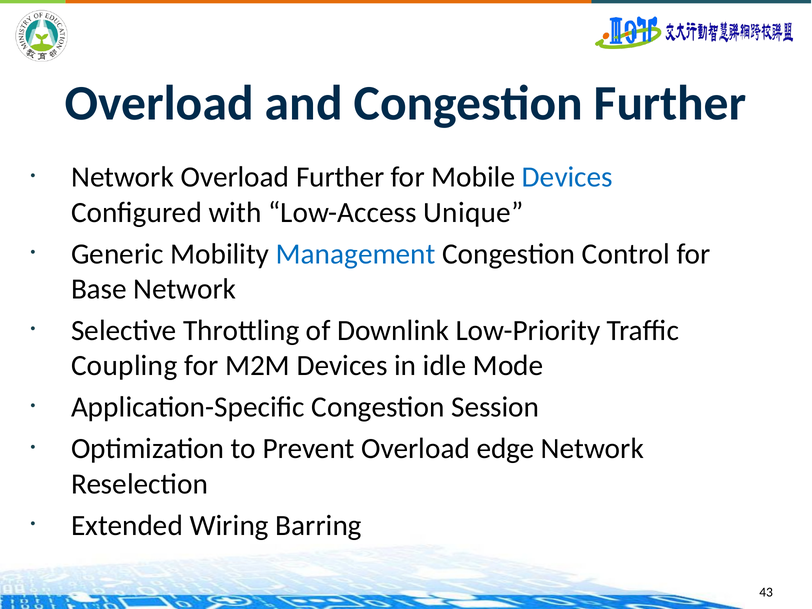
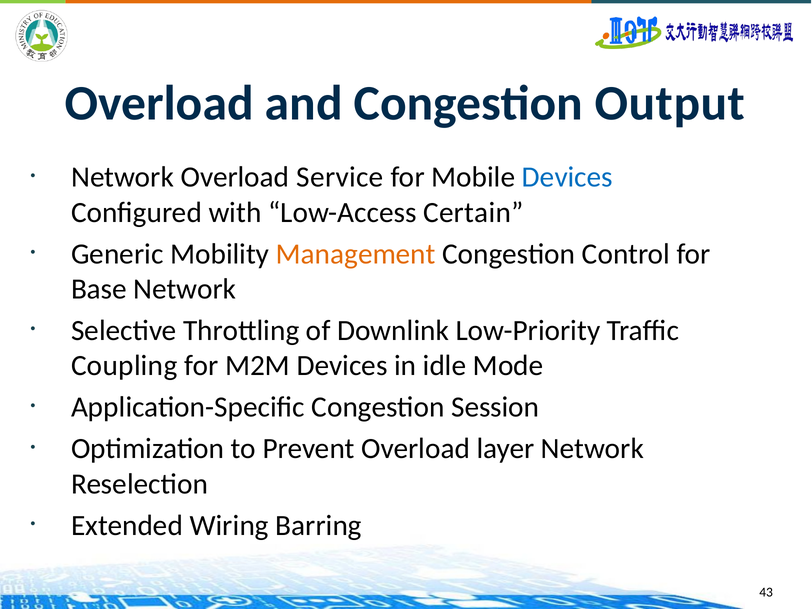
Congestion Further: Further -> Output
Overload Further: Further -> Service
Unique: Unique -> Certain
Management colour: blue -> orange
edge: edge -> layer
